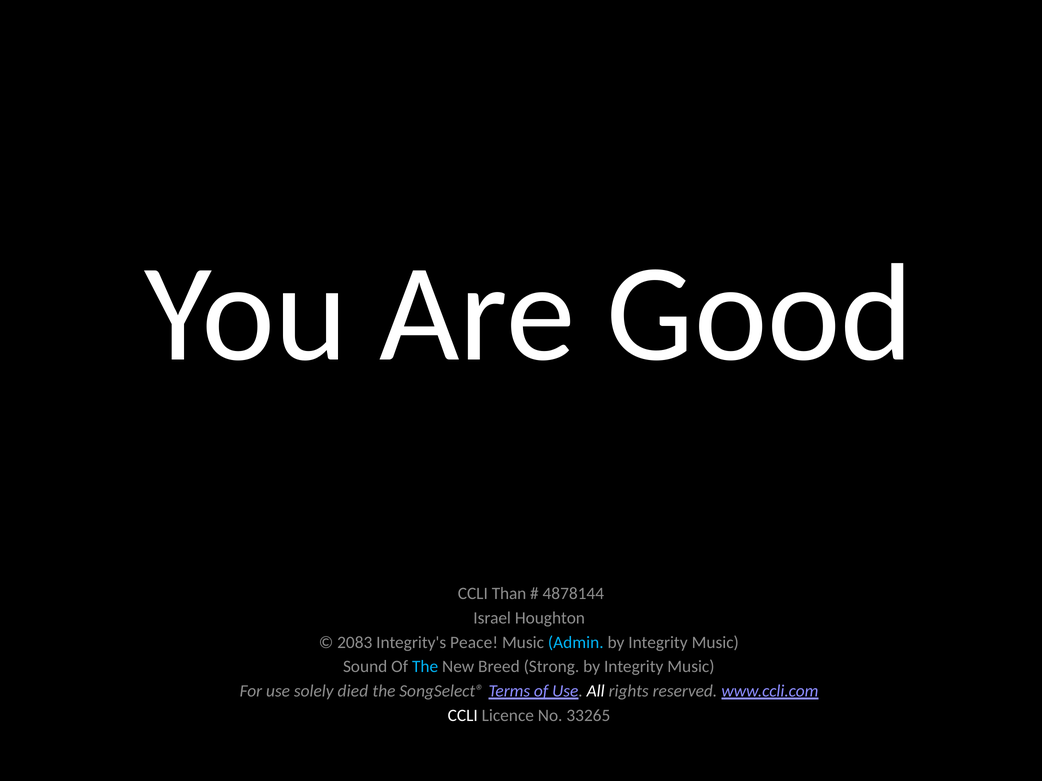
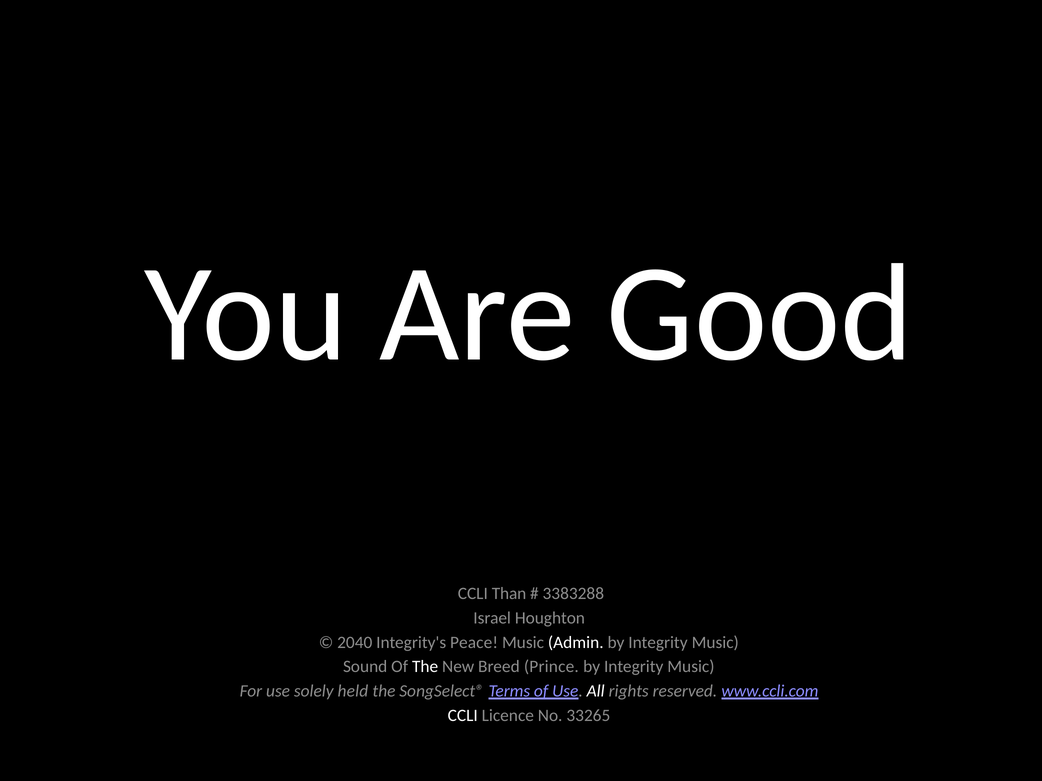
4878144: 4878144 -> 3383288
2083: 2083 -> 2040
Admin colour: light blue -> white
The at (425, 667) colour: light blue -> white
Strong: Strong -> Prince
died: died -> held
